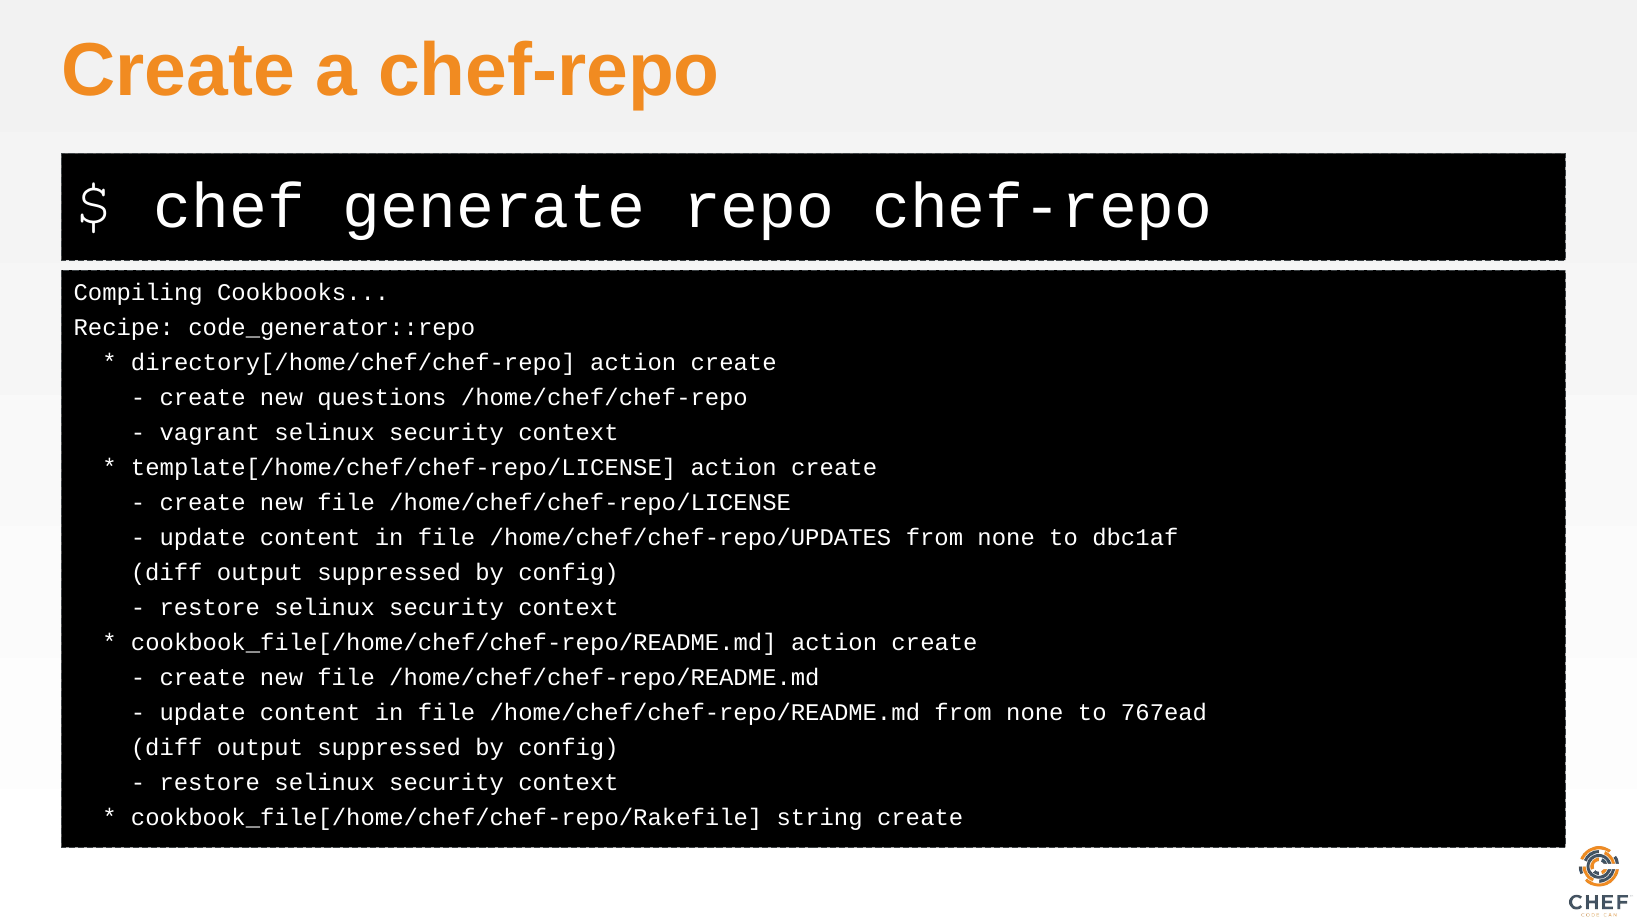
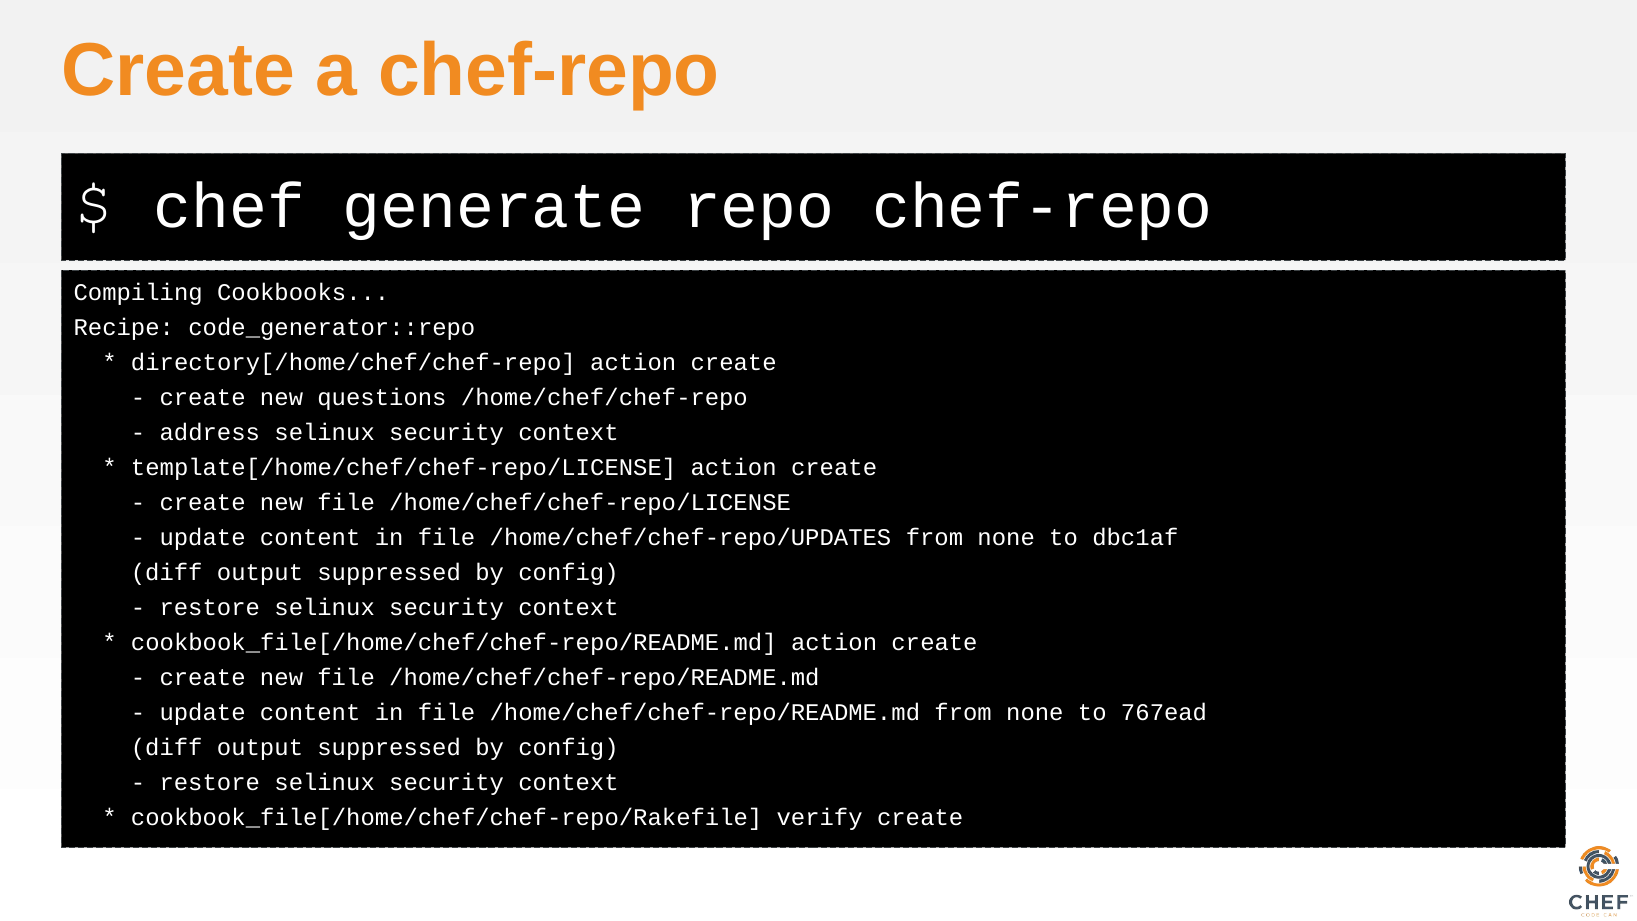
vagrant: vagrant -> address
string: string -> verify
